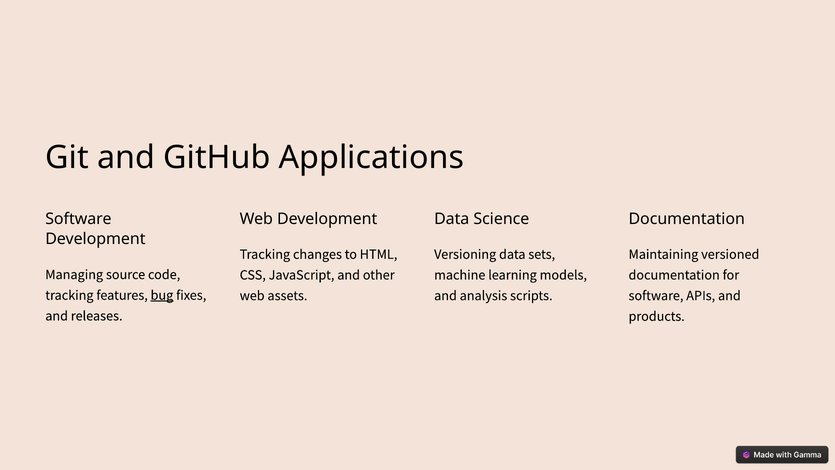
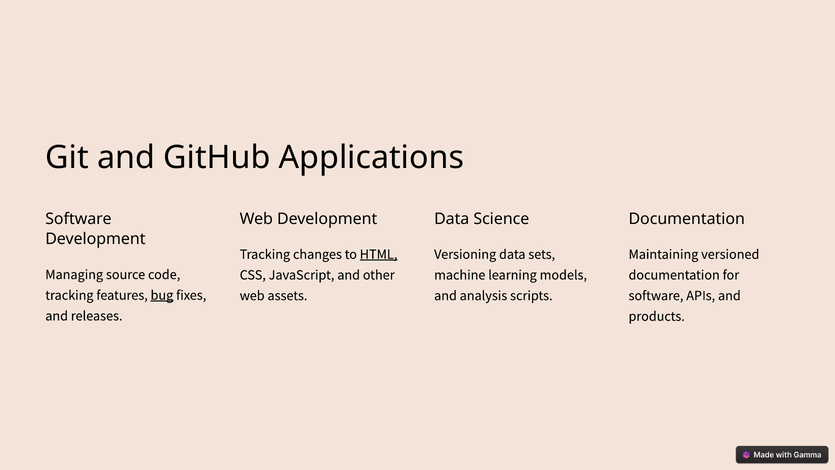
HTML underline: none -> present
